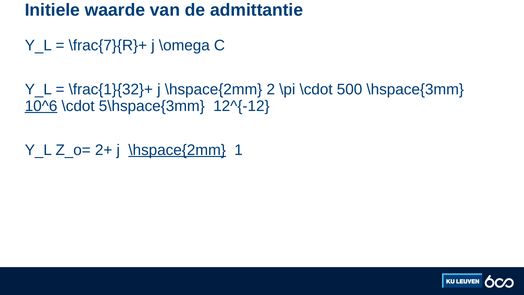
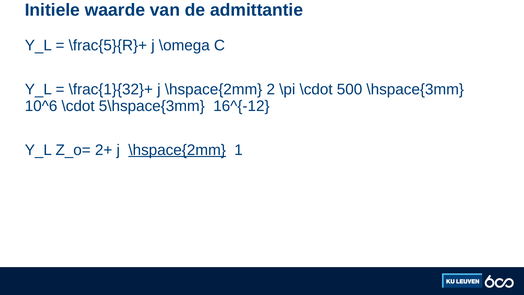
\frac{7}{R}+: \frac{7}{R}+ -> \frac{5}{R}+
10^6 underline: present -> none
12^{-12: 12^{-12 -> 16^{-12
